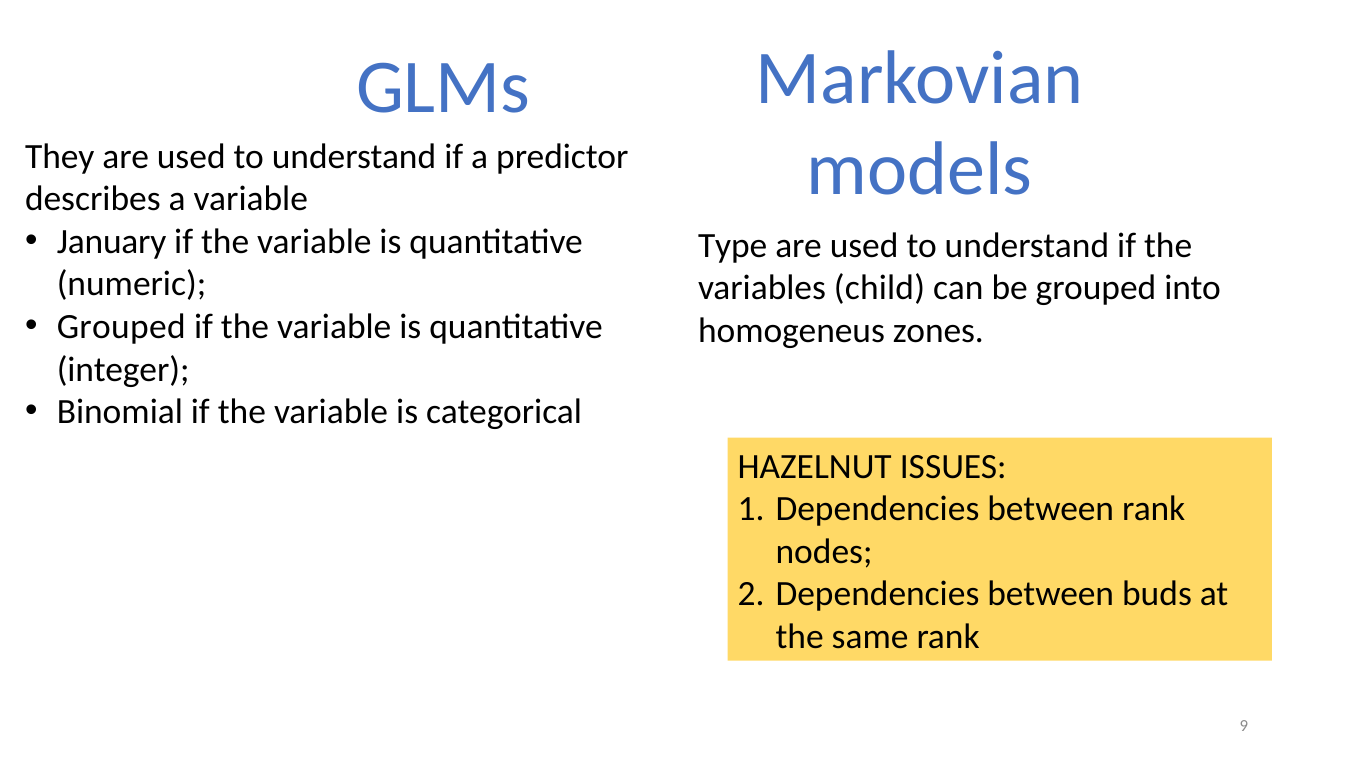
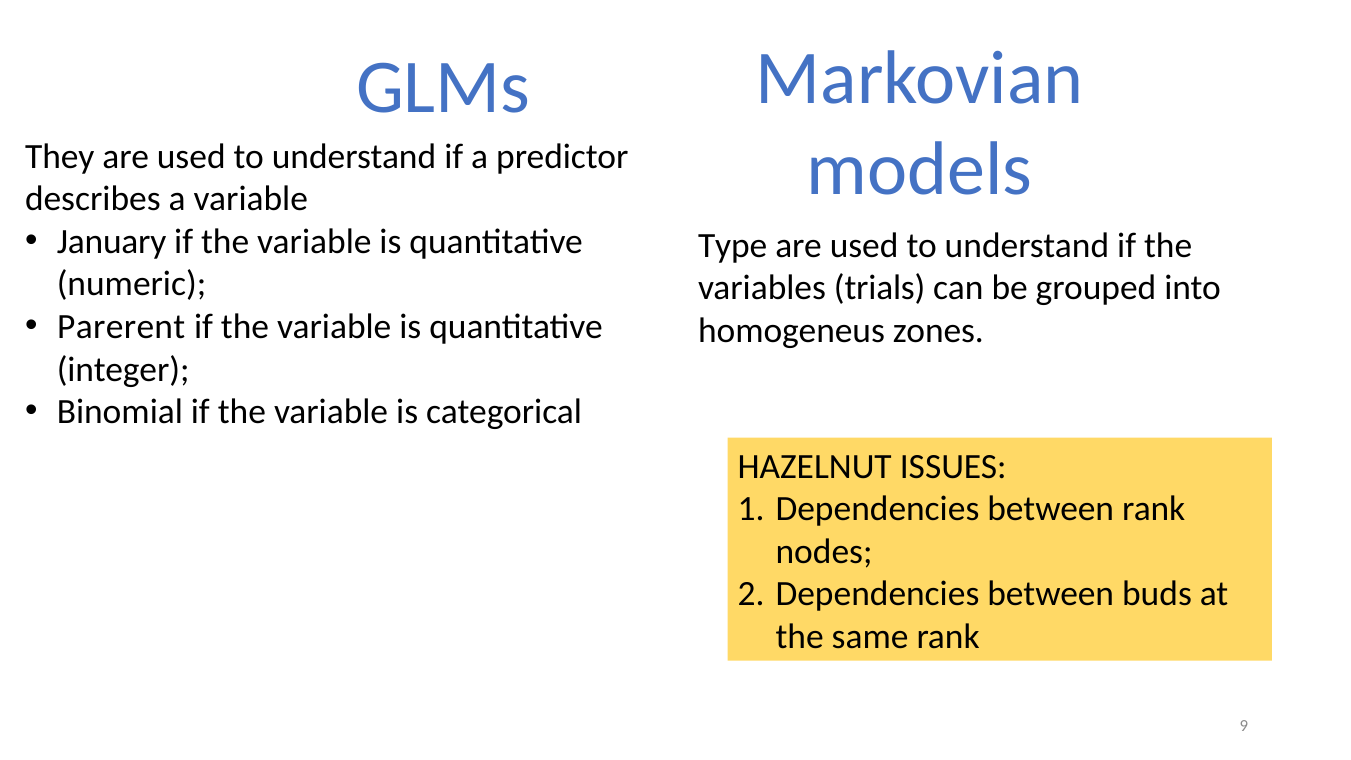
child: child -> trials
Grouped at (121, 327): Grouped -> Parerent
